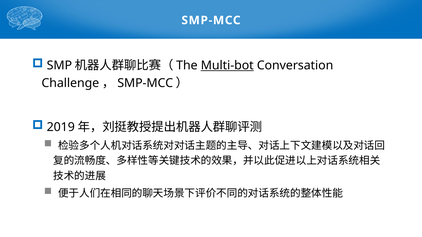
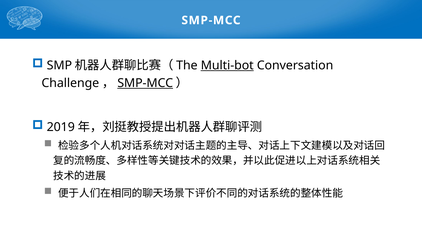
SMP-MCC at (145, 83) underline: none -> present
